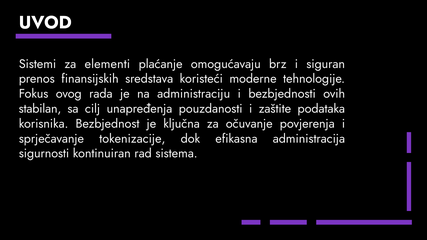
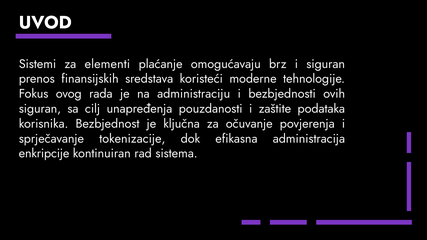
stabilan at (40, 109): stabilan -> siguran
sigurnosti: sigurnosti -> enkripcije
